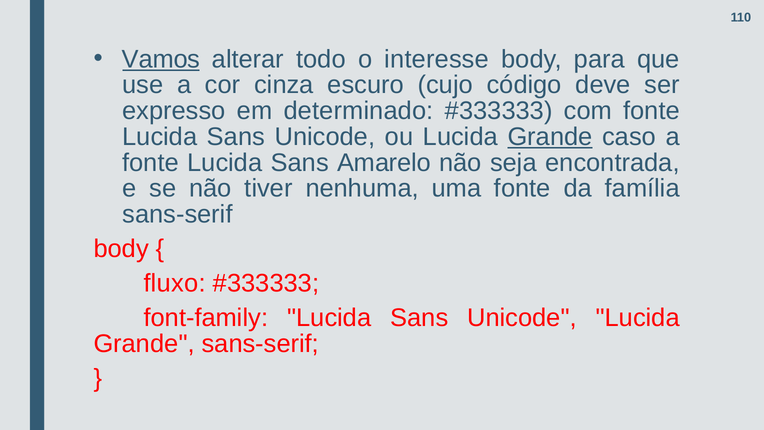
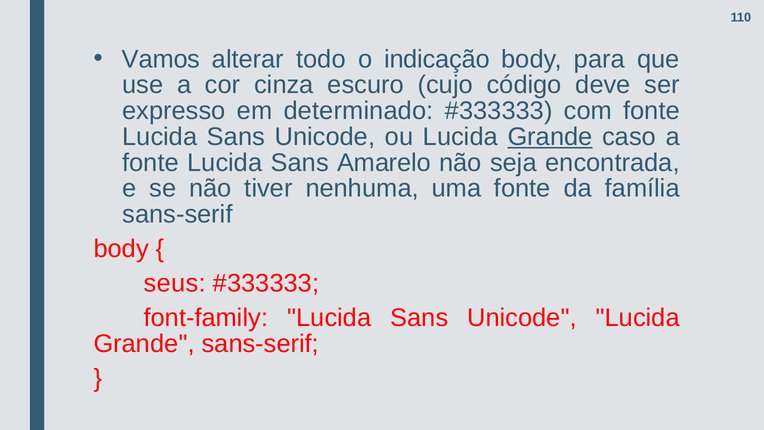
Vamos underline: present -> none
interesse: interesse -> indicação
fluxo: fluxo -> seus
